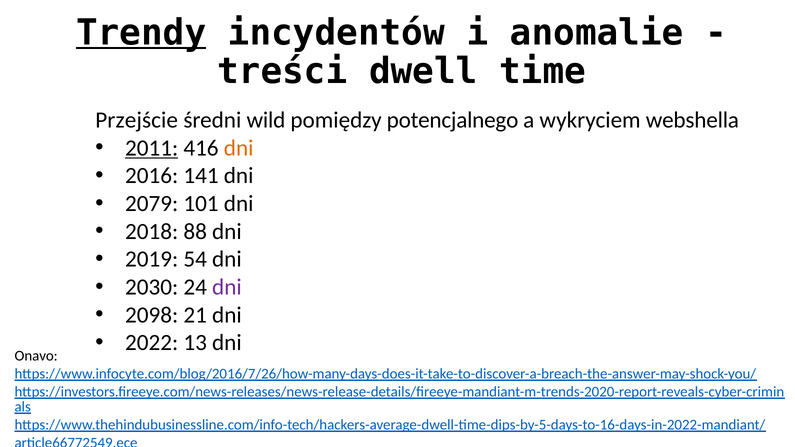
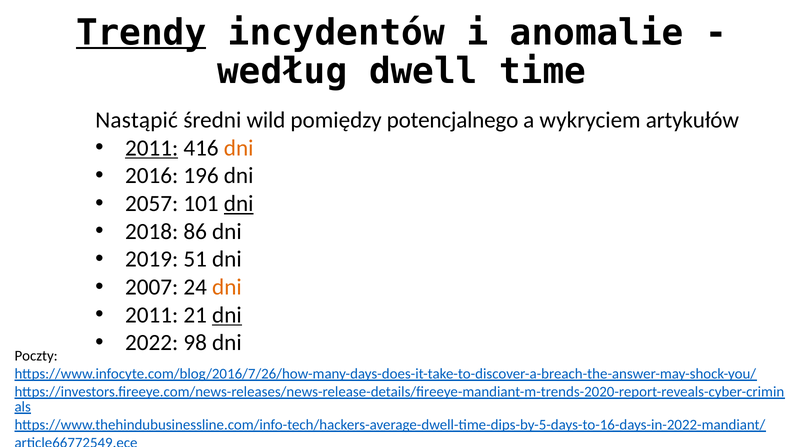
treści: treści -> według
Przejście: Przejście -> Nastąpić
webshella: webshella -> artykułów
141: 141 -> 196
2079: 2079 -> 2057
dni at (239, 204) underline: none -> present
88: 88 -> 86
54: 54 -> 51
2030: 2030 -> 2007
dni at (227, 287) colour: purple -> orange
2098 at (152, 315): 2098 -> 2011
dni at (227, 315) underline: none -> present
13: 13 -> 98
Onavo: Onavo -> Poczty
